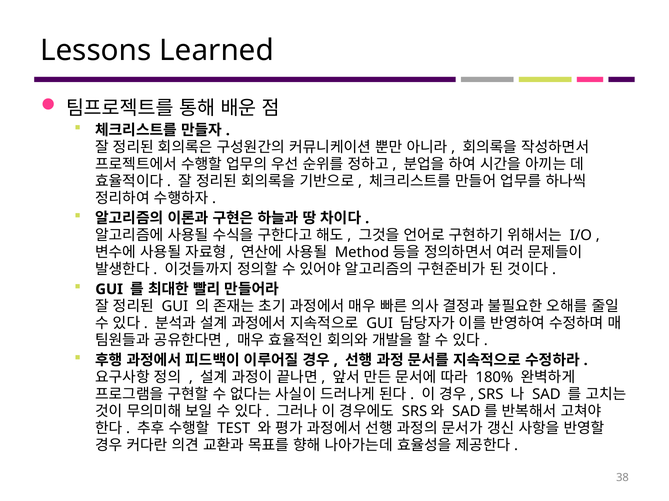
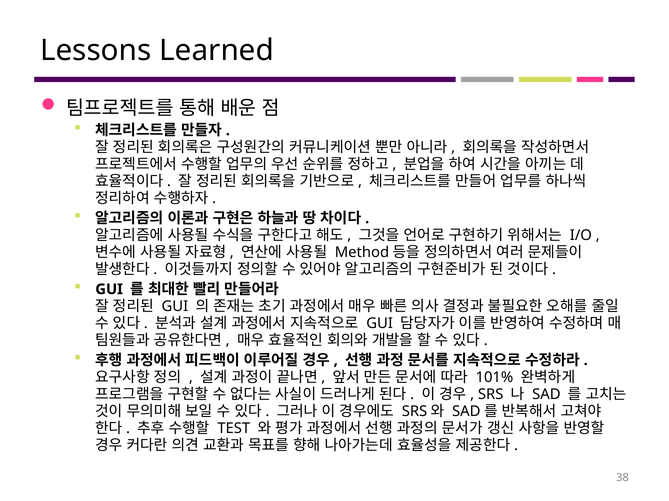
180%: 180% -> 101%
